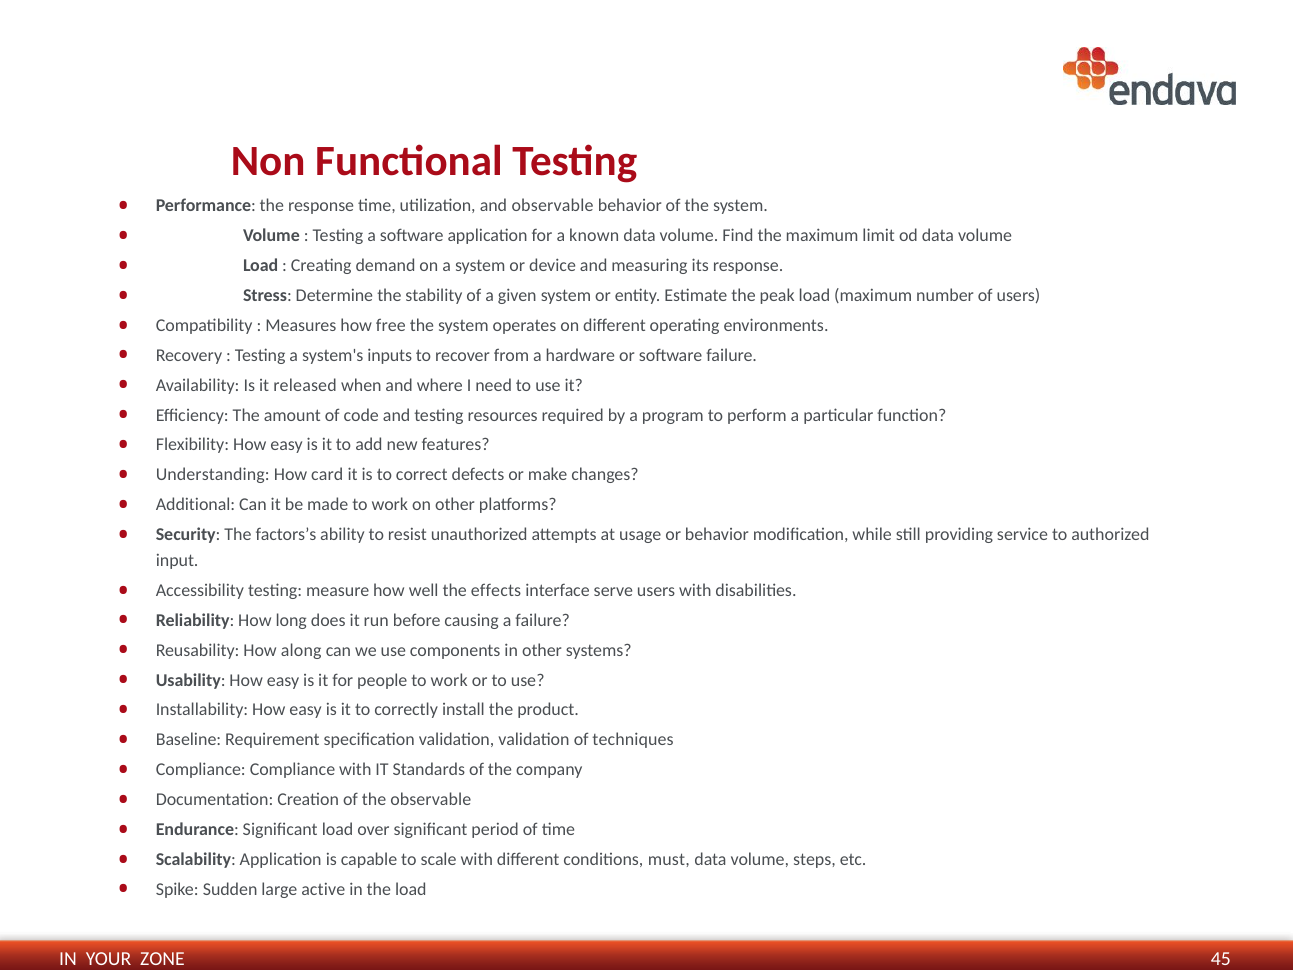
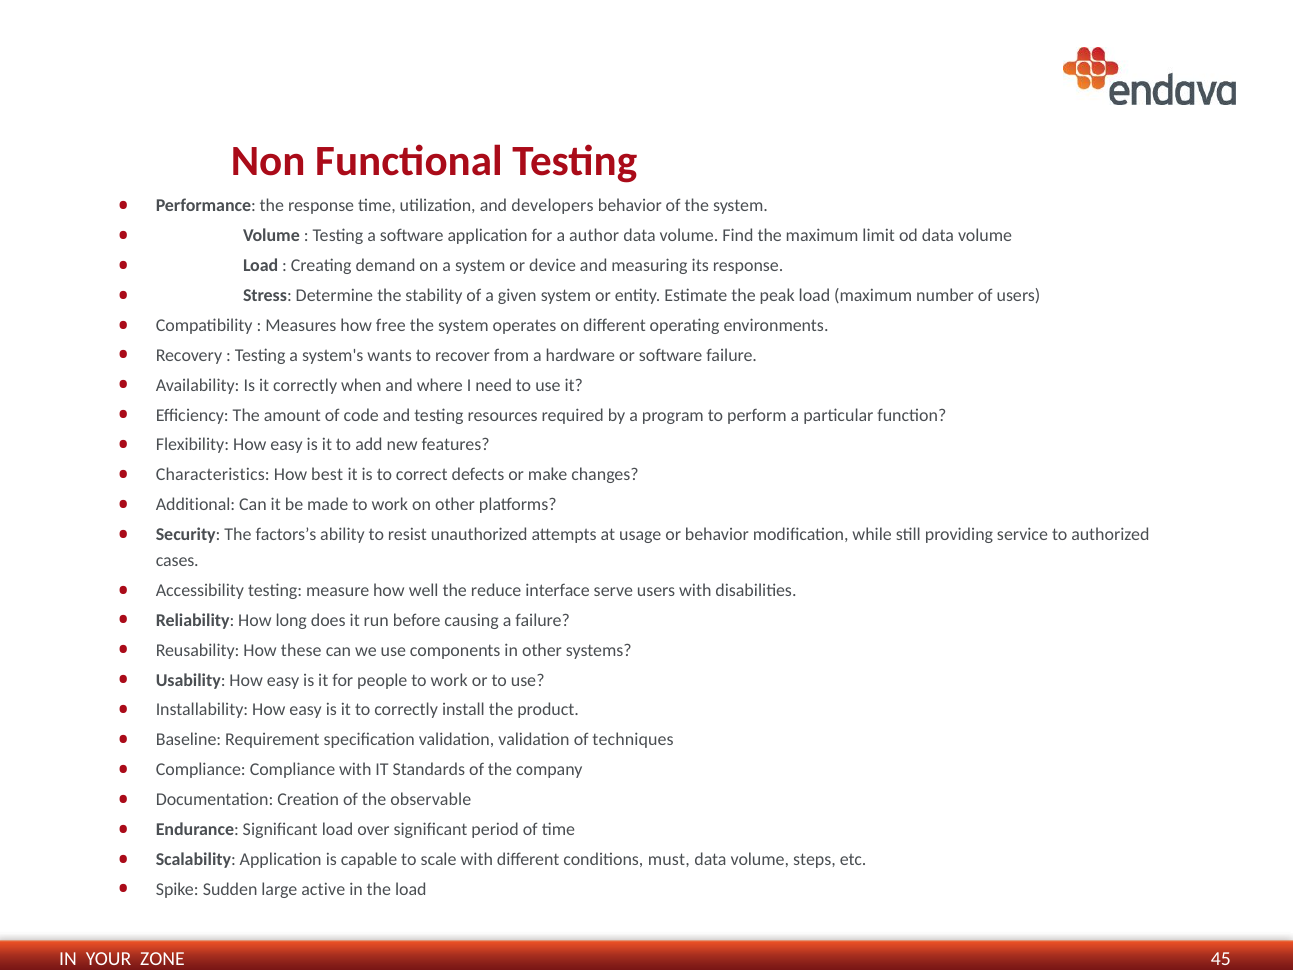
and observable: observable -> developers
known: known -> author
inputs: inputs -> wants
it released: released -> correctly
Understanding: Understanding -> Characteristics
card: card -> best
input: input -> cases
effects: effects -> reduce
along: along -> these
